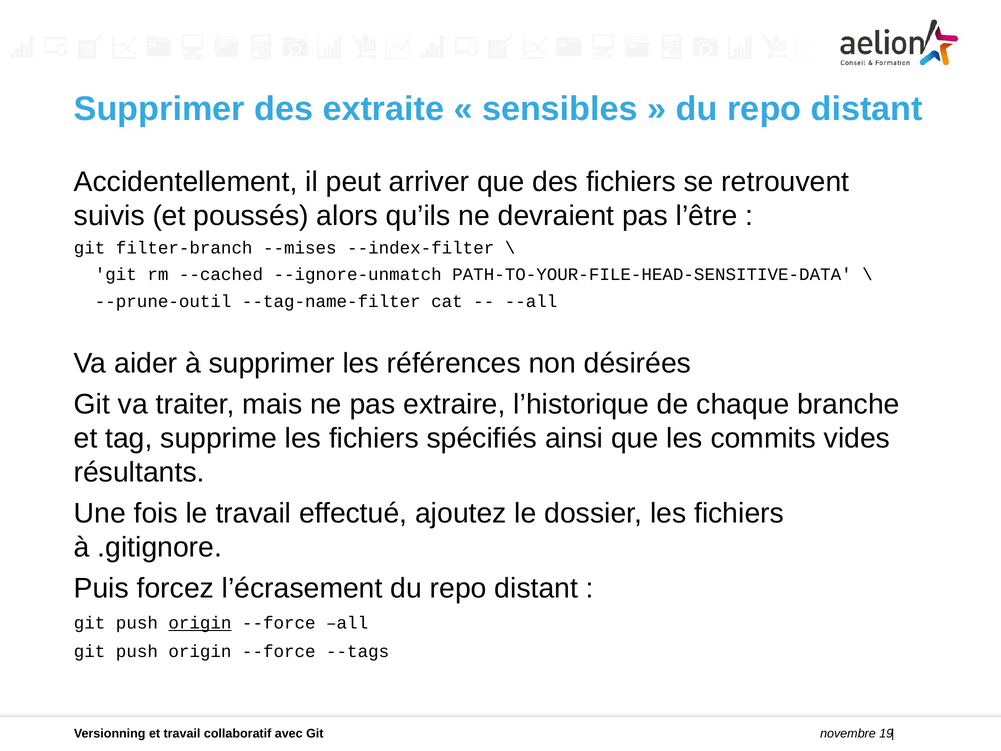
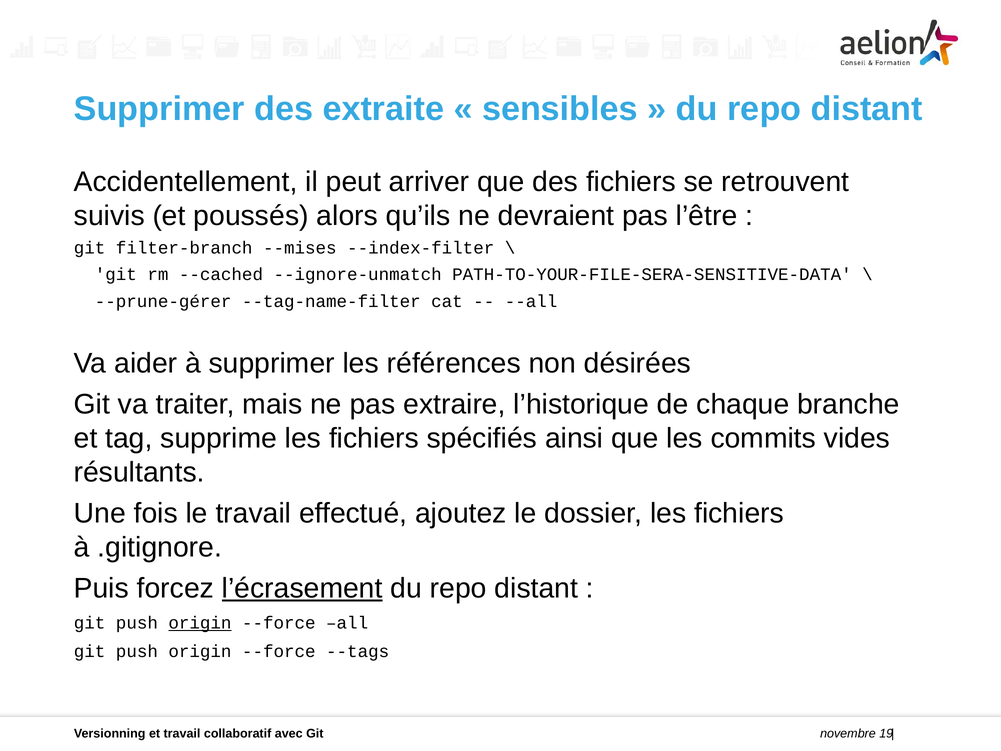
PATH-TO-YOUR-FILE-HEAD-SENSITIVE-DATA: PATH-TO-YOUR-FILE-HEAD-SENSITIVE-DATA -> PATH-TO-YOUR-FILE-SERA-SENSITIVE-DATA
--prune-outil: --prune-outil -> --prune-gérer
l’écrasement underline: none -> present
